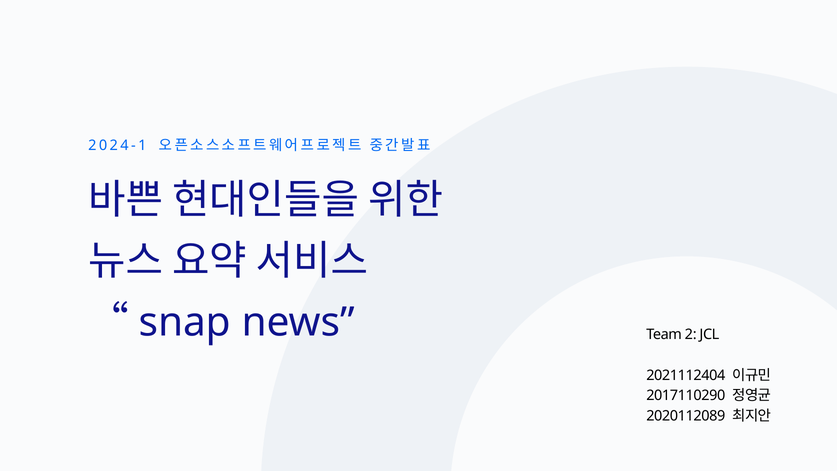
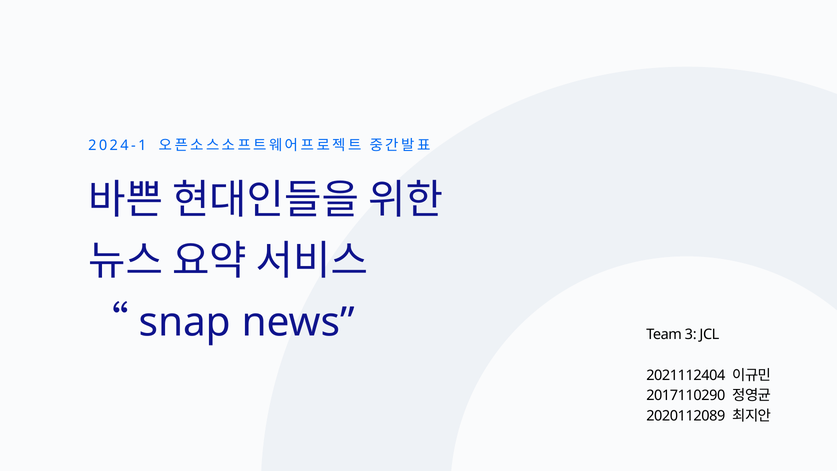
2: 2 -> 3
